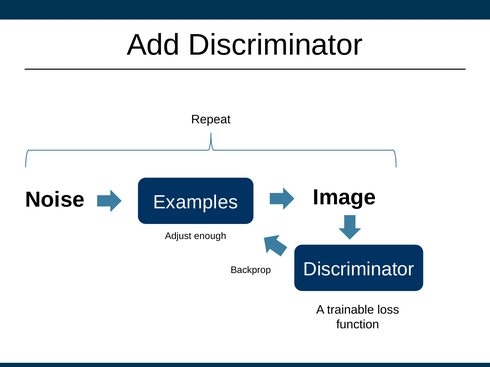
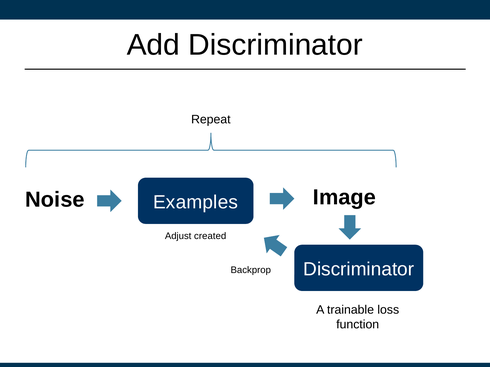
enough: enough -> created
